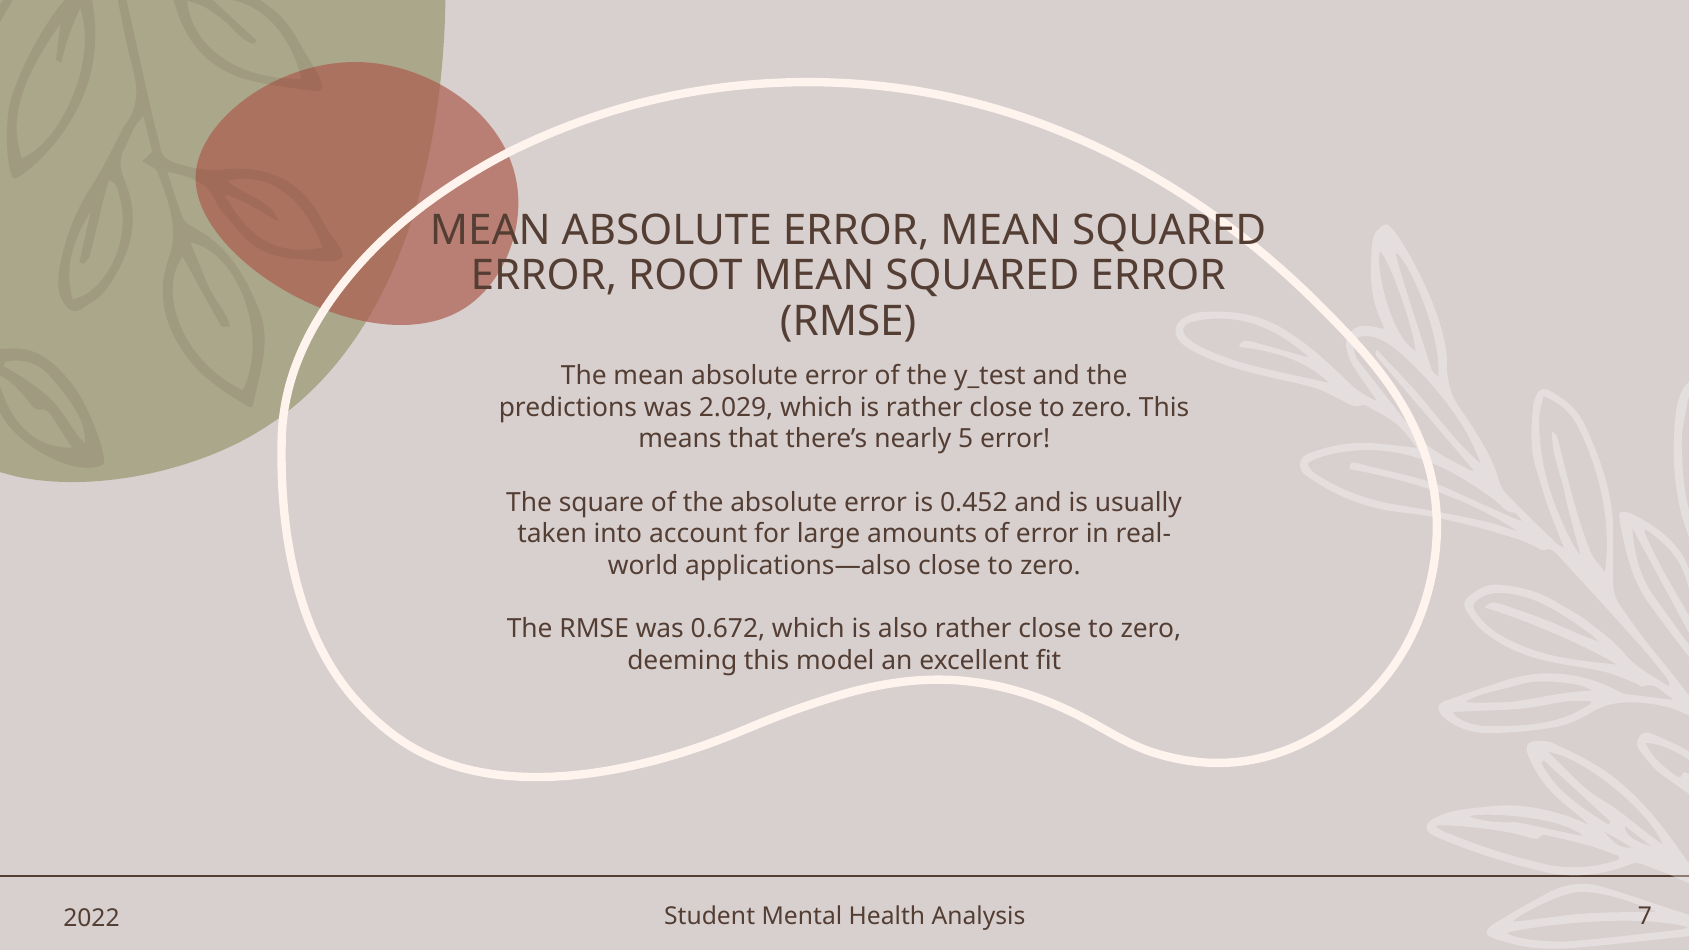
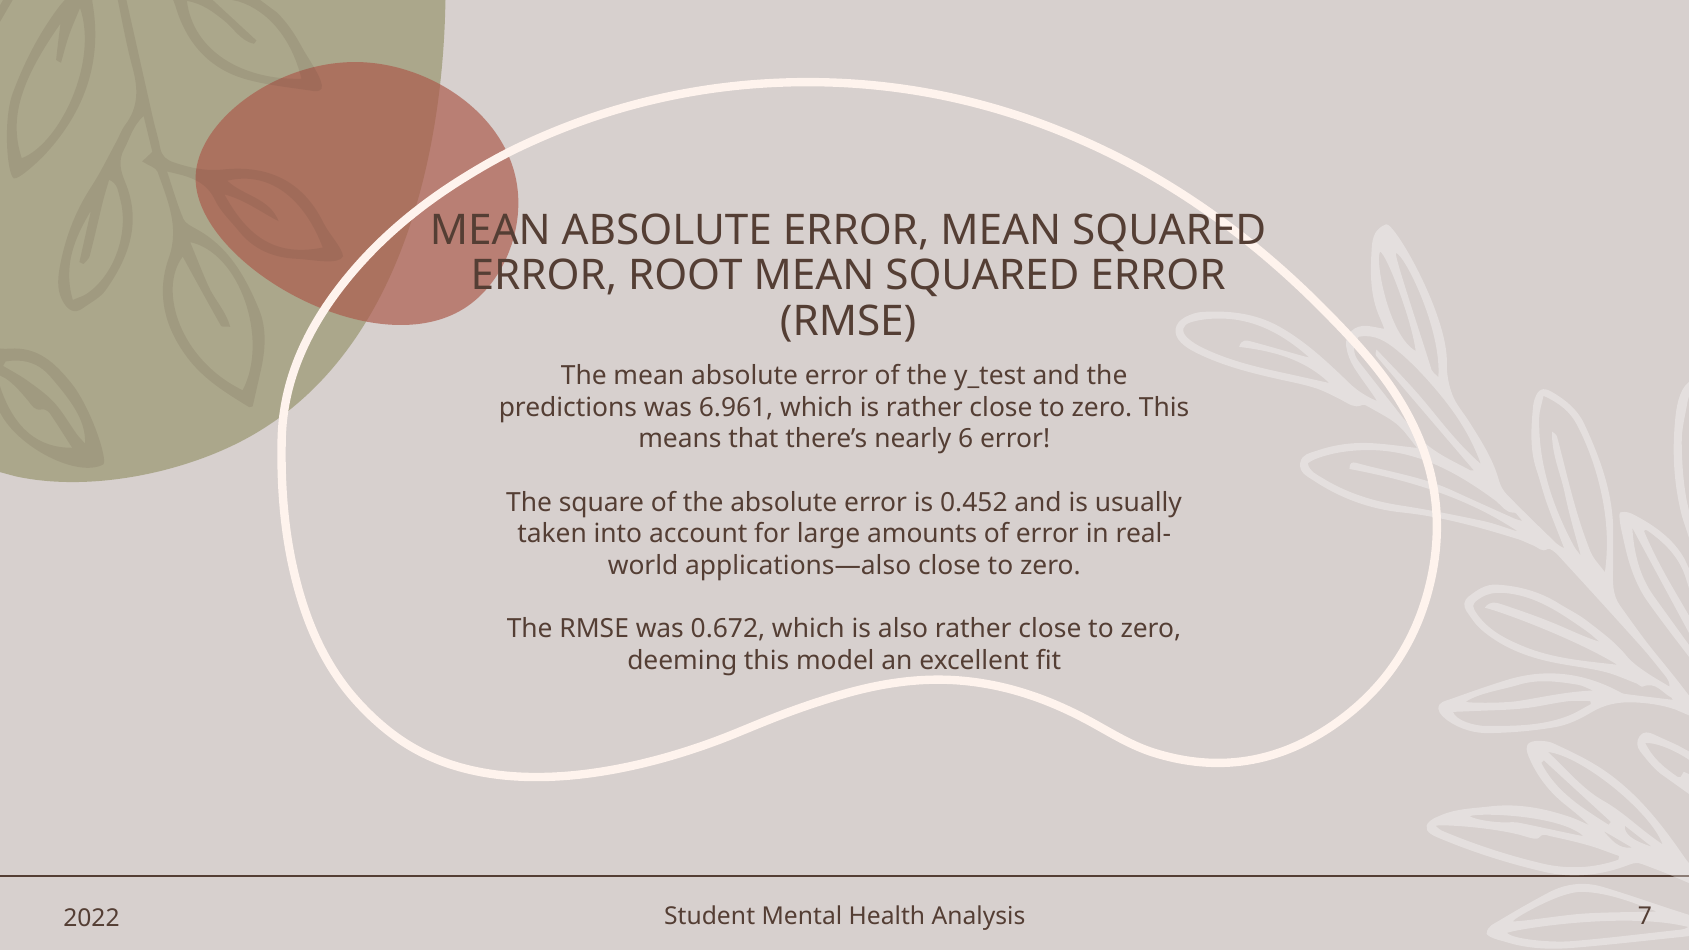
2.029: 2.029 -> 6.961
5: 5 -> 6
